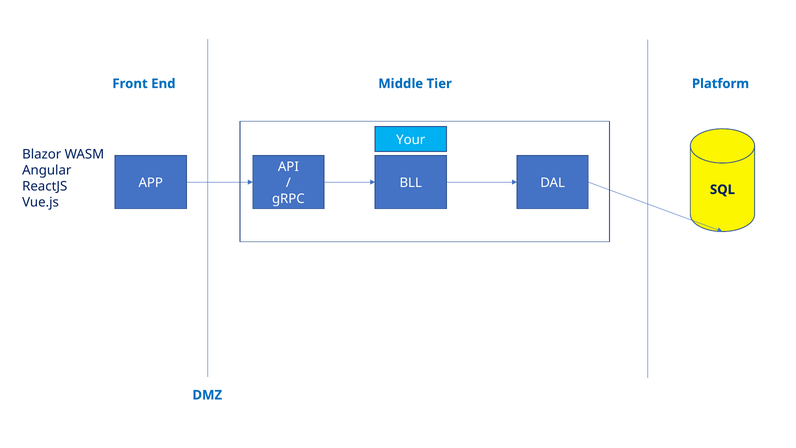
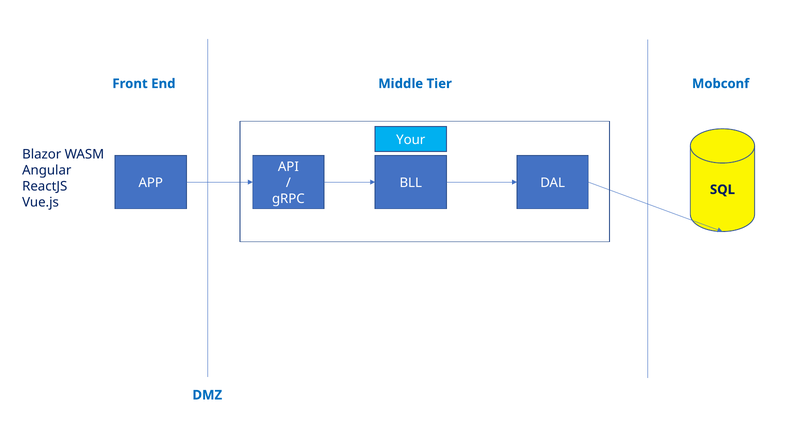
Platform: Platform -> Mobconf
